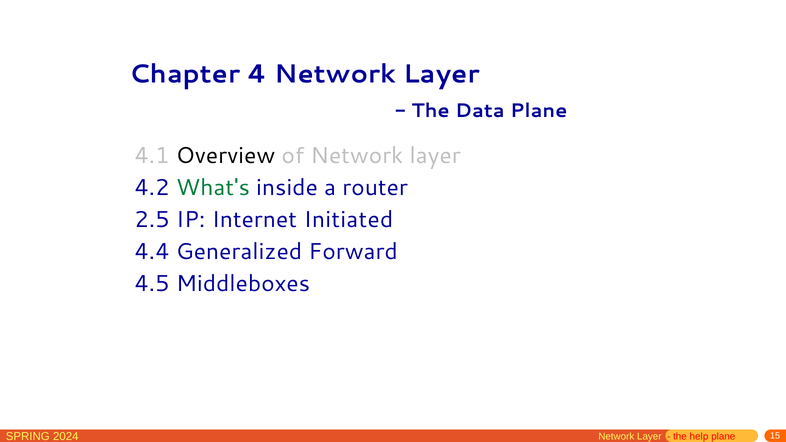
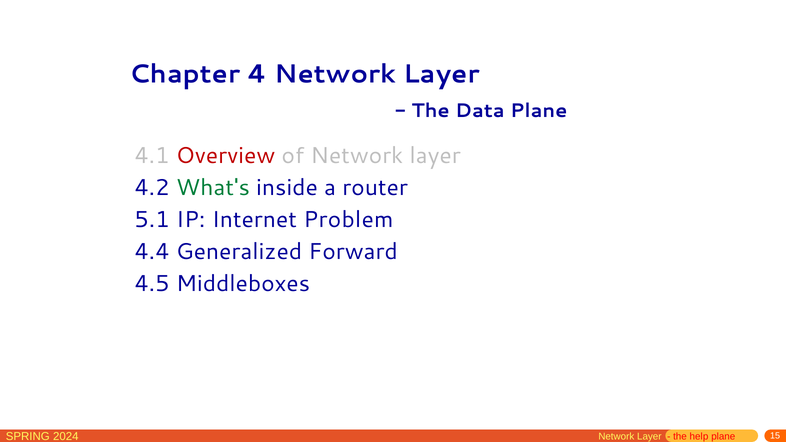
Overview colour: black -> red
2.5: 2.5 -> 5.1
Initiated: Initiated -> Problem
